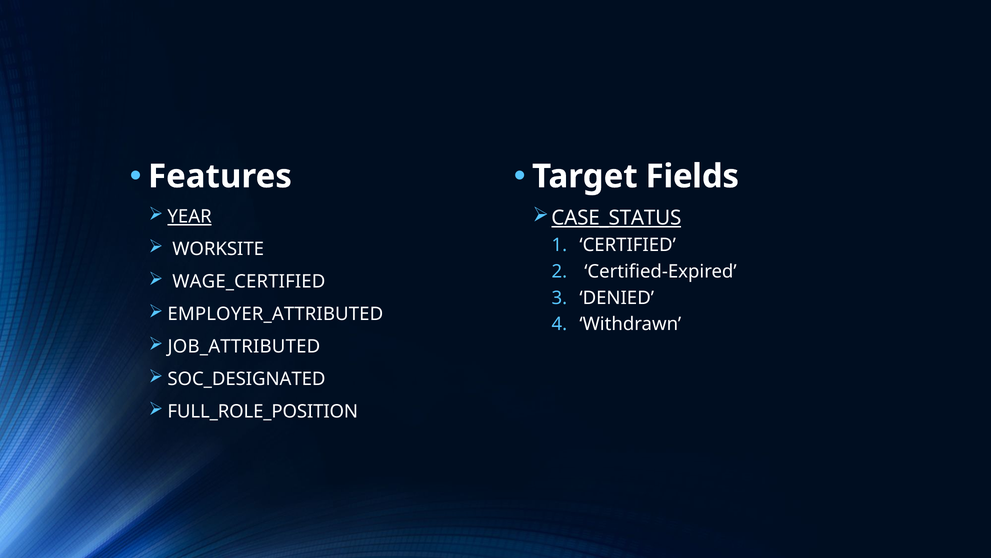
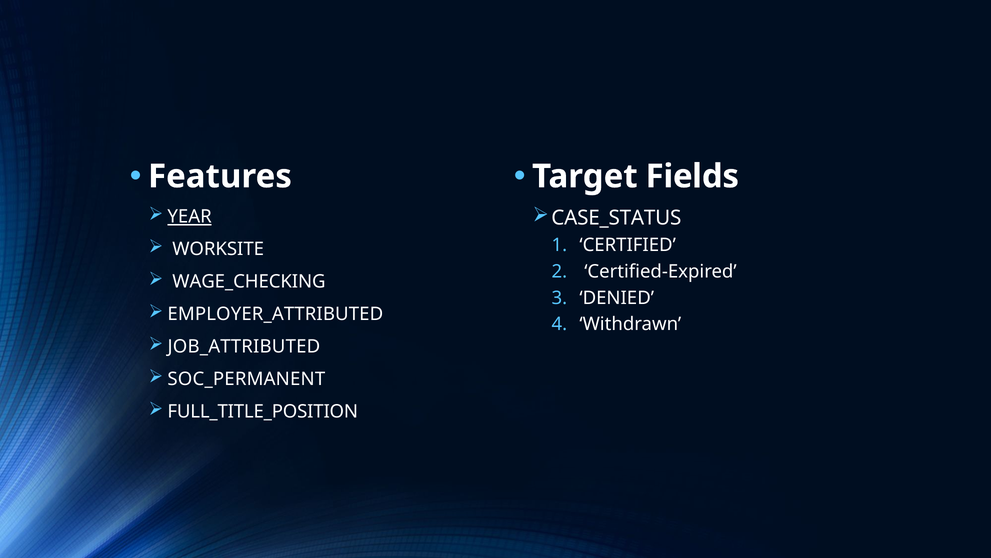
CASE_STATUS underline: present -> none
WAGE_CERTIFIED: WAGE_CERTIFIED -> WAGE_CHECKING
SOC_DESIGNATED: SOC_DESIGNATED -> SOC_PERMANENT
FULL_ROLE_POSITION: FULL_ROLE_POSITION -> FULL_TITLE_POSITION
